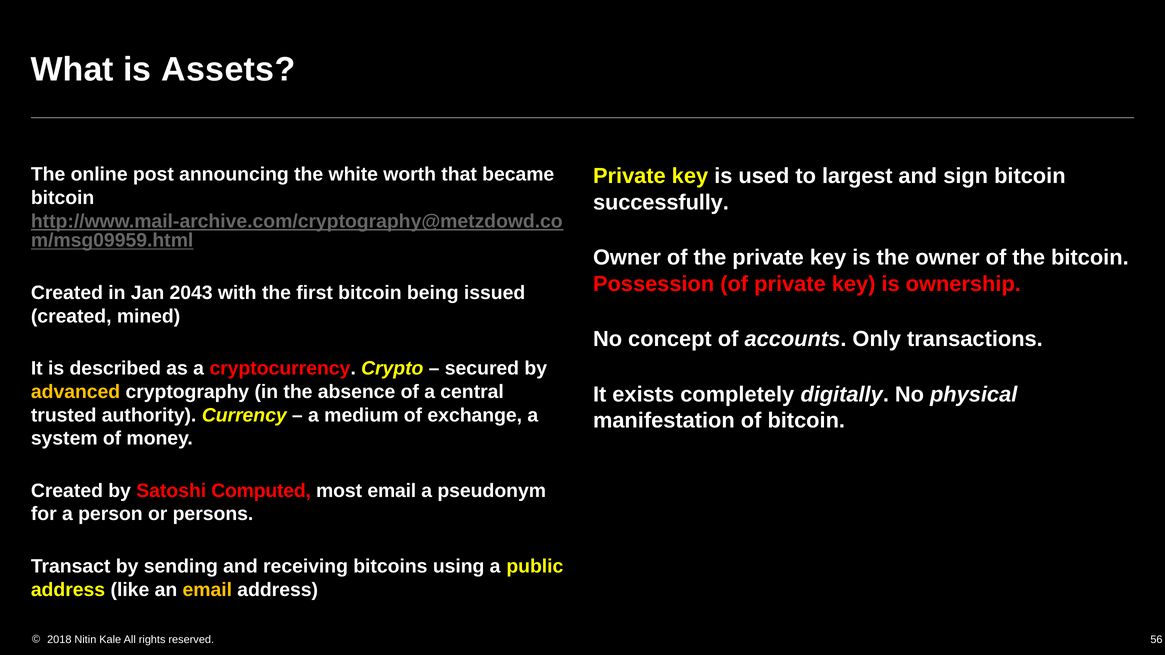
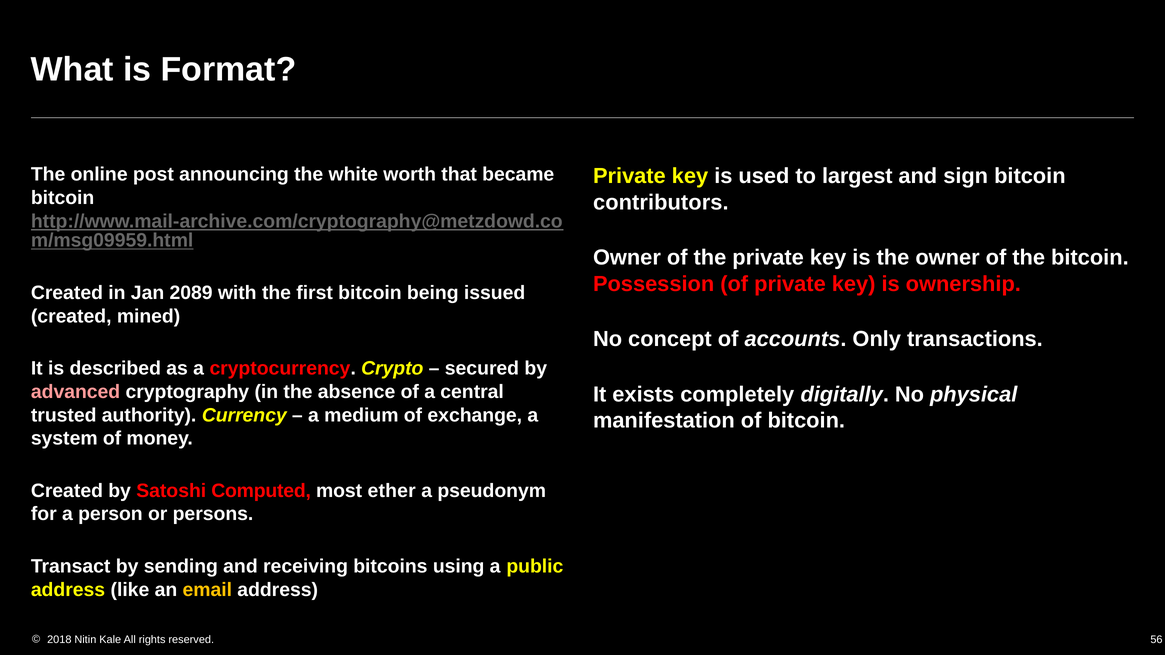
Assets: Assets -> Format
successfully: successfully -> contributors
2043: 2043 -> 2089
advanced colour: yellow -> pink
most email: email -> ether
